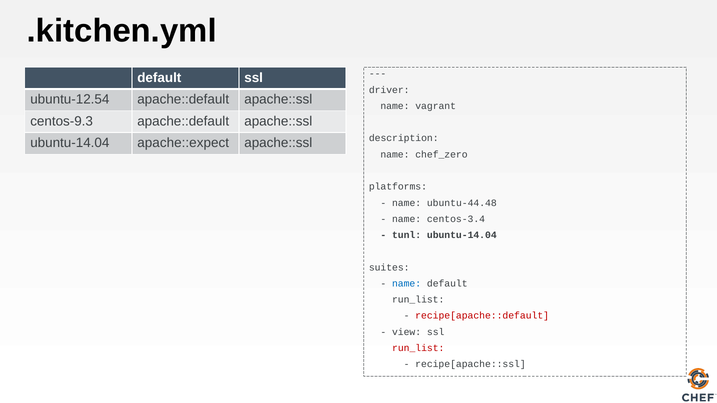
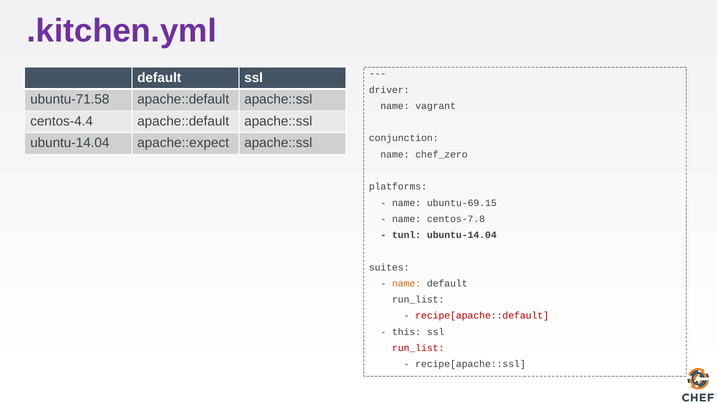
.kitchen.yml colour: black -> purple
ubuntu-12.54: ubuntu-12.54 -> ubuntu-71.58
centos-9.3: centos-9.3 -> centos-4.4
description: description -> conjunction
ubuntu-44.48: ubuntu-44.48 -> ubuntu-69.15
centos-3.4: centos-3.4 -> centos-7.8
name at (407, 284) colour: blue -> orange
view: view -> this
